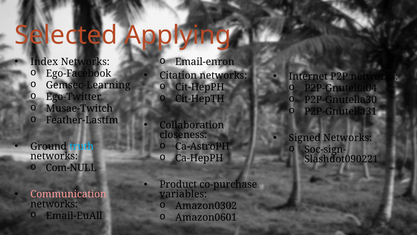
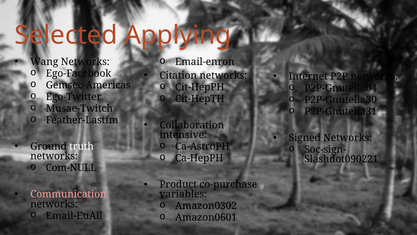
Index: Index -> Wang
Gemsec-Learning: Gemsec-Learning -> Gemsec-Americas
closeness: closeness -> intensive
truth colour: light blue -> white
